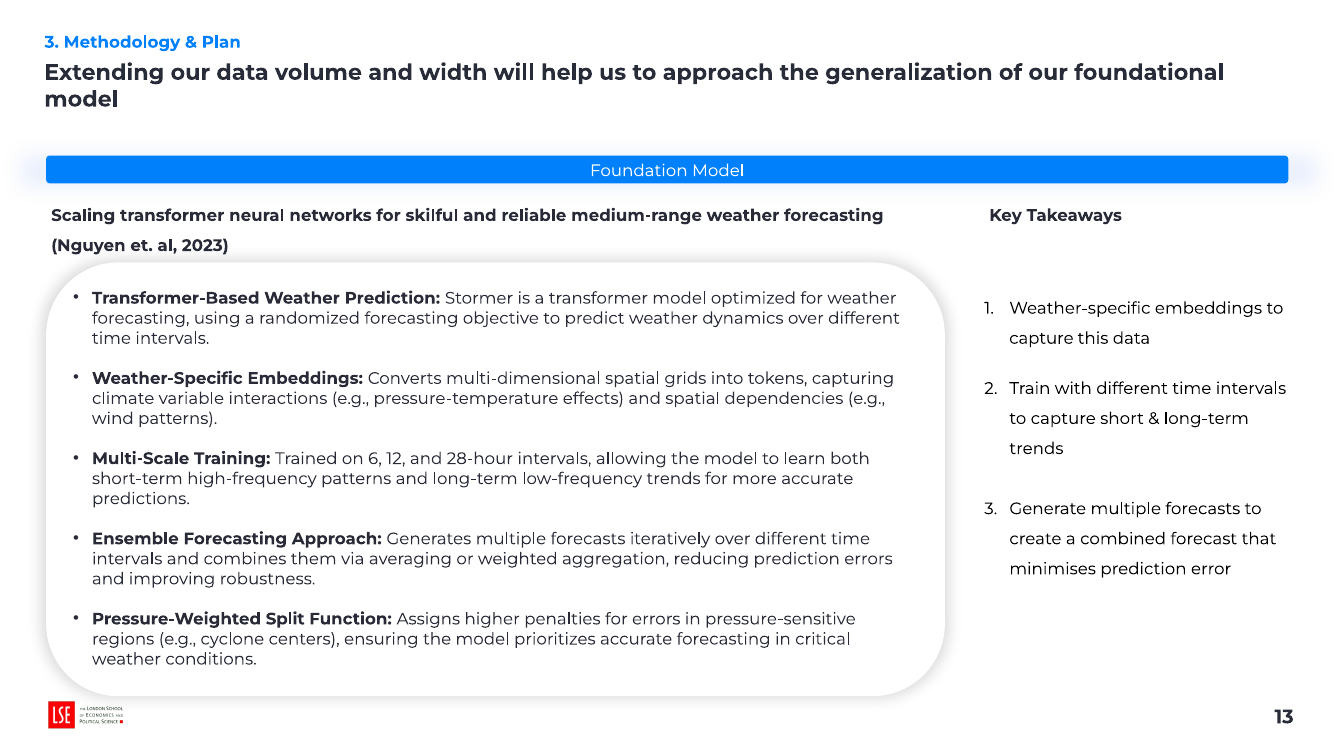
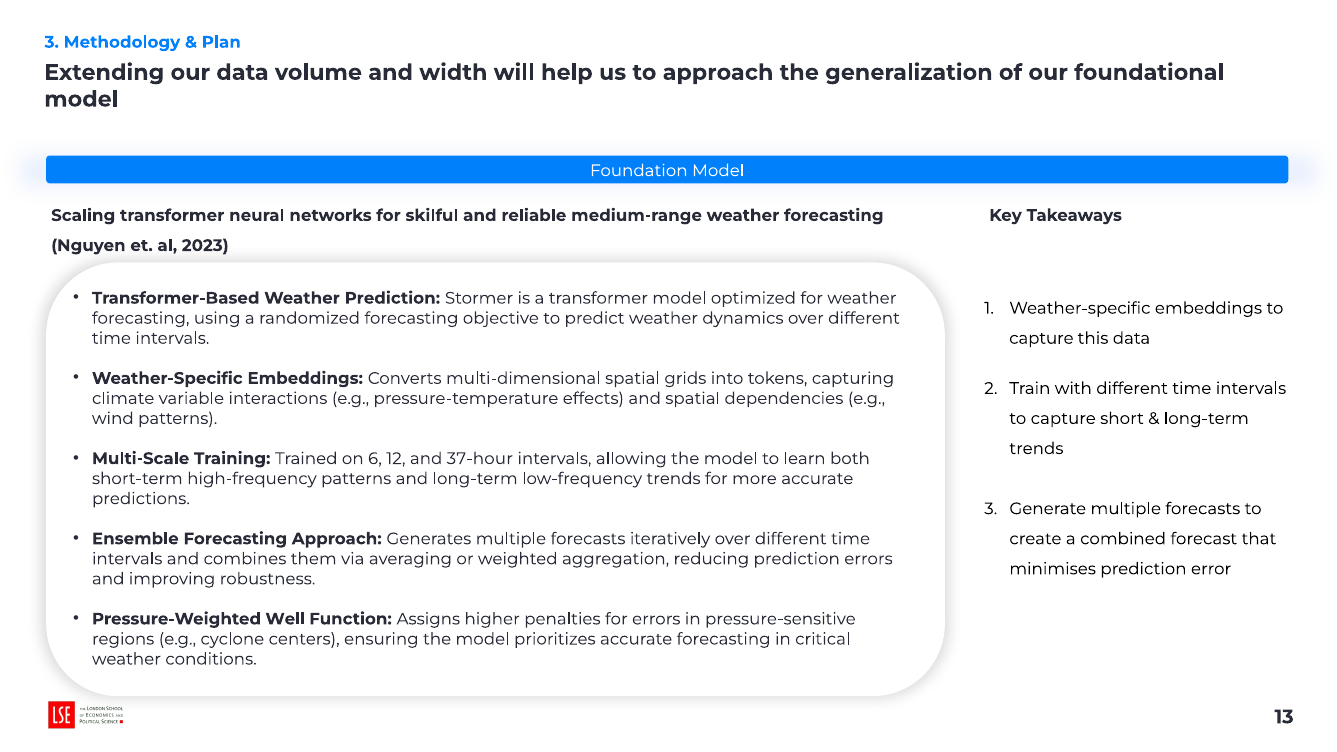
28-hour: 28-hour -> 37-hour
Split: Split -> Well
